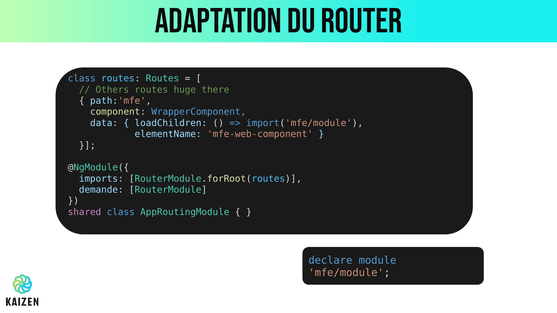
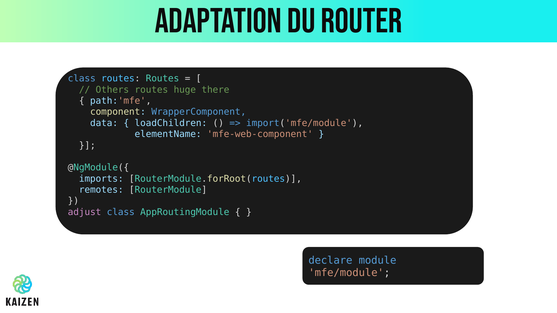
demande: demande -> remotes
shared: shared -> adjust
